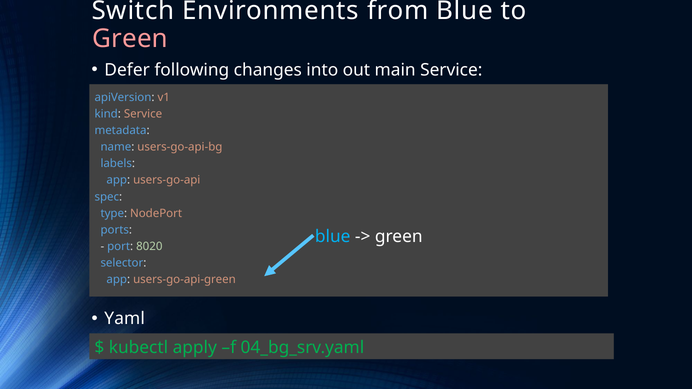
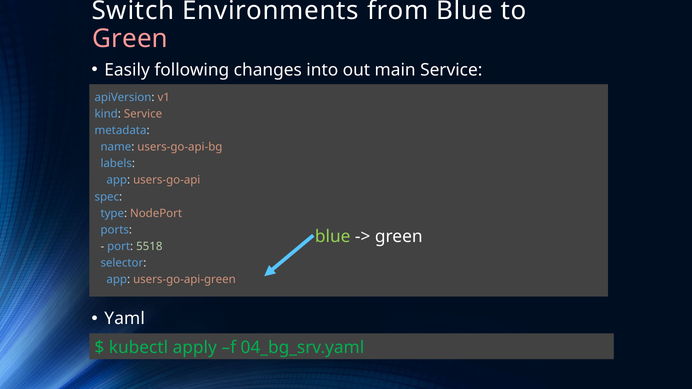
Defer: Defer -> Easily
blue at (333, 237) colour: light blue -> light green
8020: 8020 -> 5518
